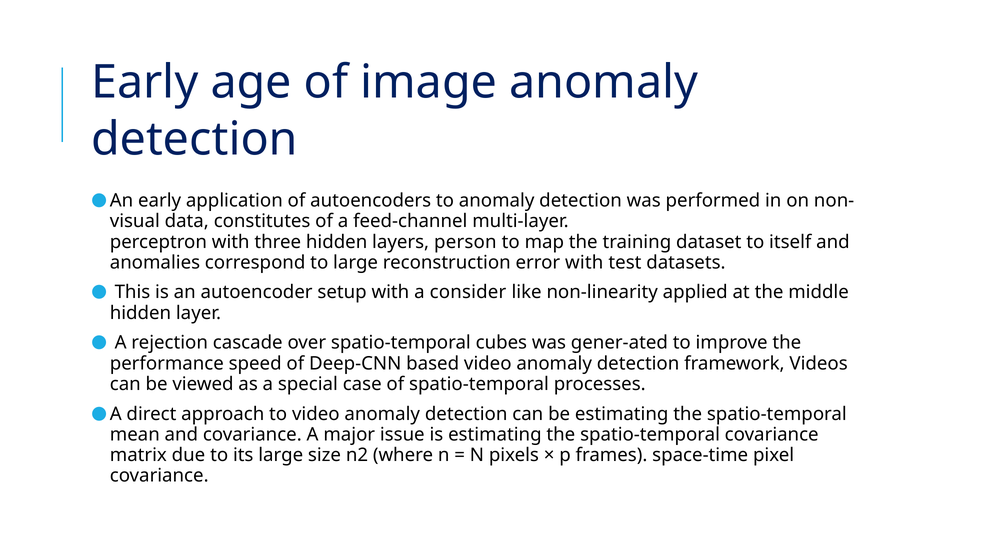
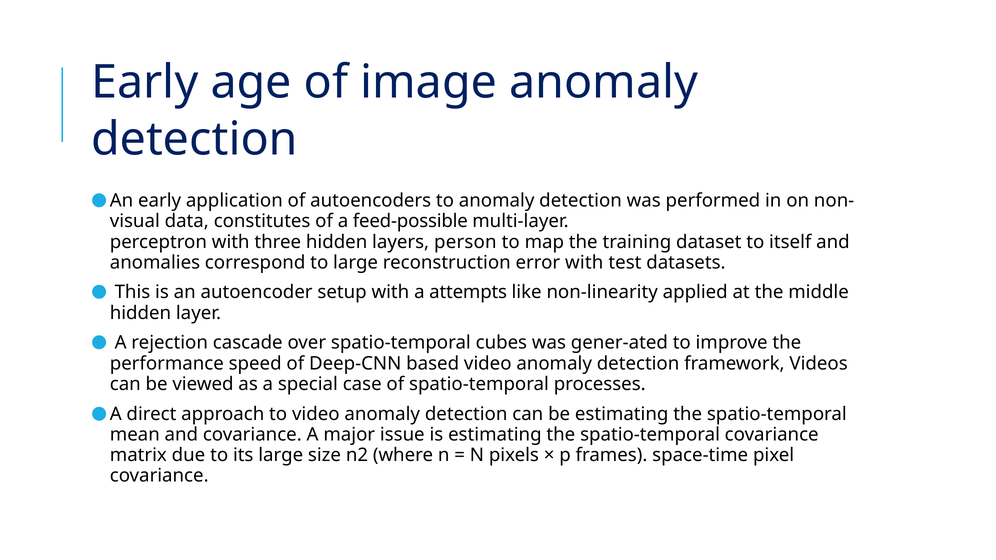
feed-channel: feed-channel -> feed-possible
consider: consider -> attempts
